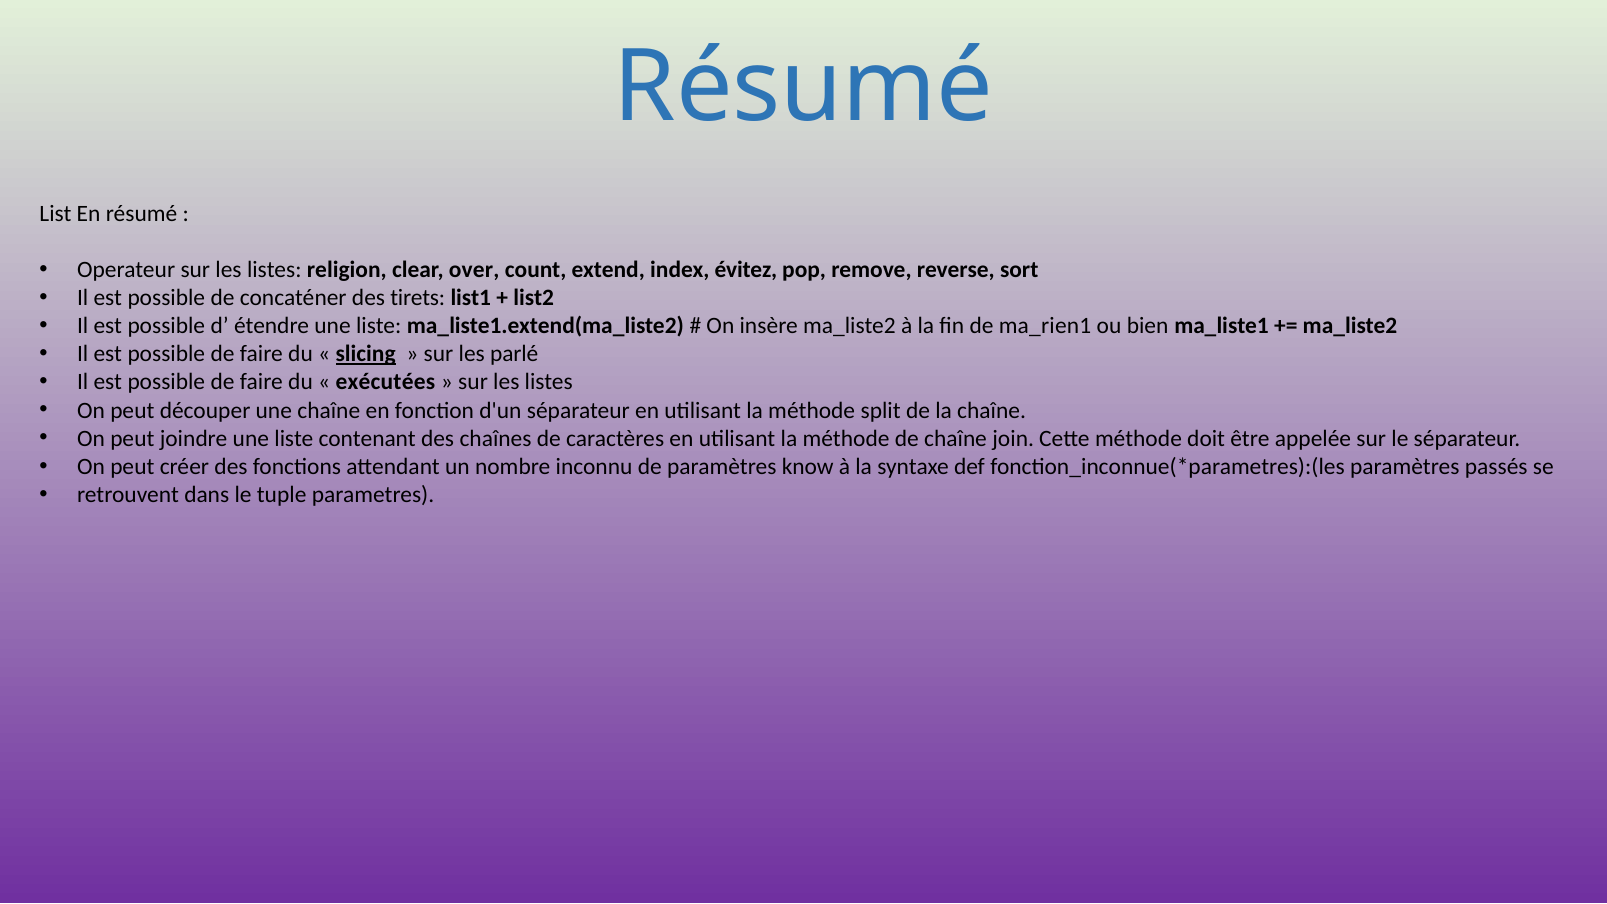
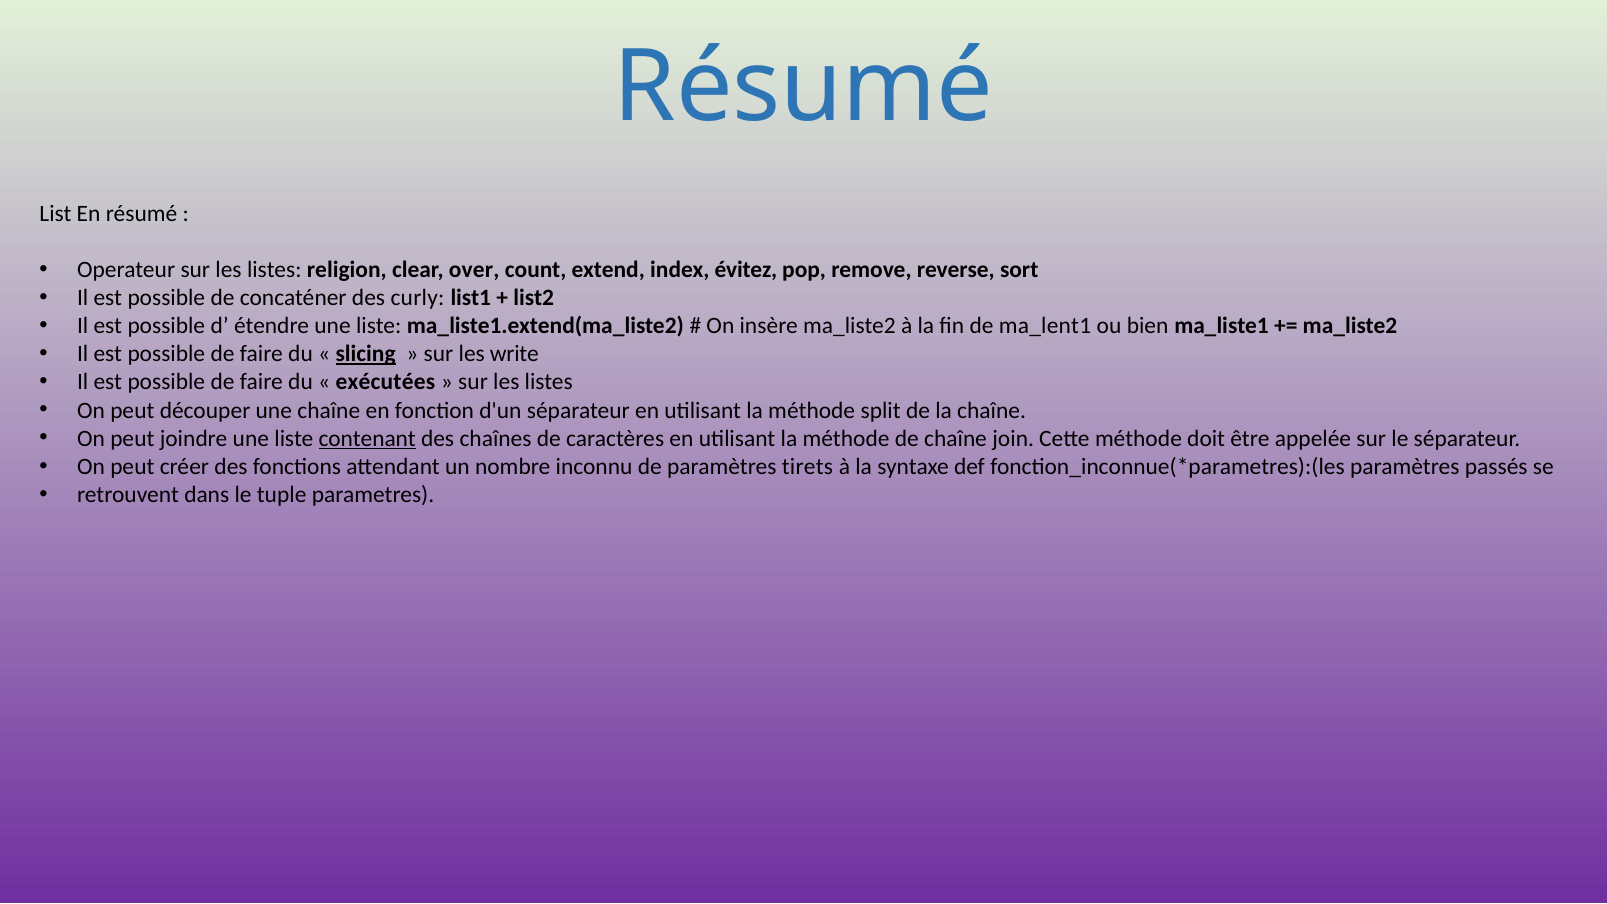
tirets: tirets -> curly
ma_rien1: ma_rien1 -> ma_lent1
parlé: parlé -> write
contenant underline: none -> present
know: know -> tirets
